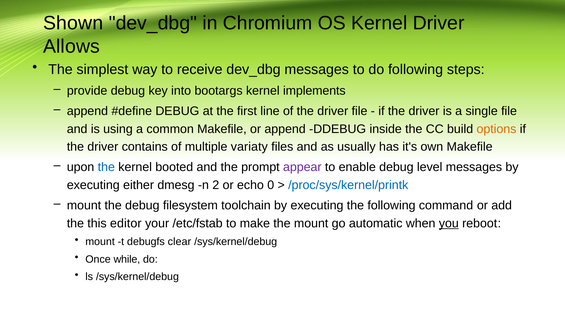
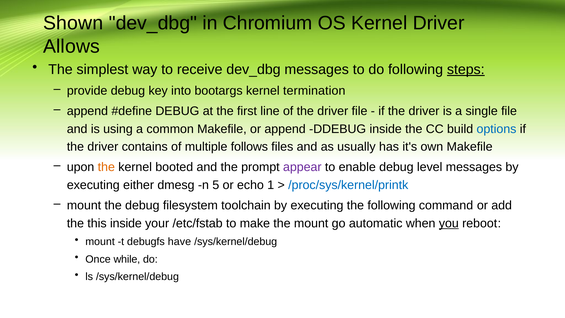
steps underline: none -> present
implements: implements -> termination
options colour: orange -> blue
variaty: variaty -> follows
the at (106, 167) colour: blue -> orange
2: 2 -> 5
0: 0 -> 1
this editor: editor -> inside
clear: clear -> have
